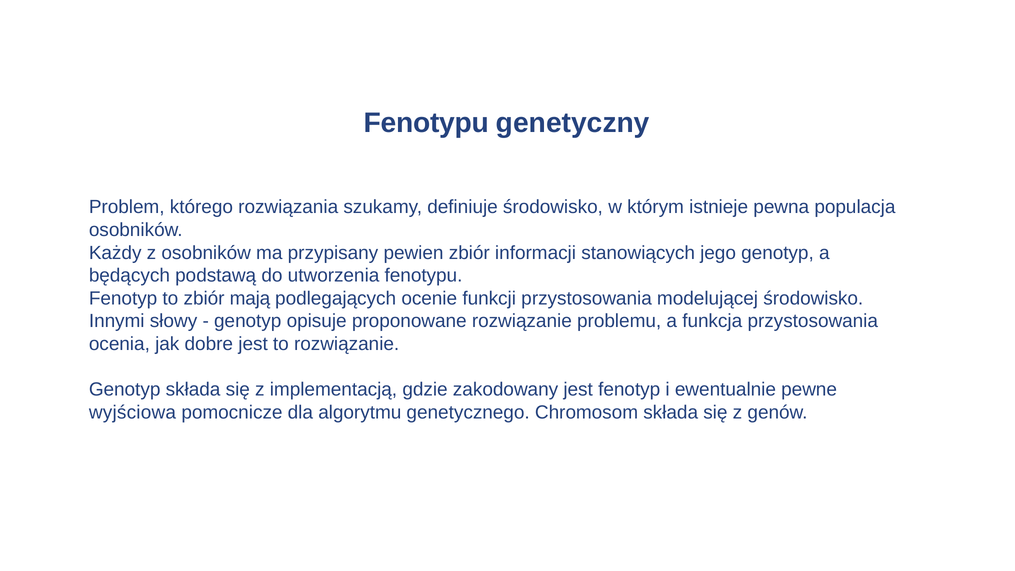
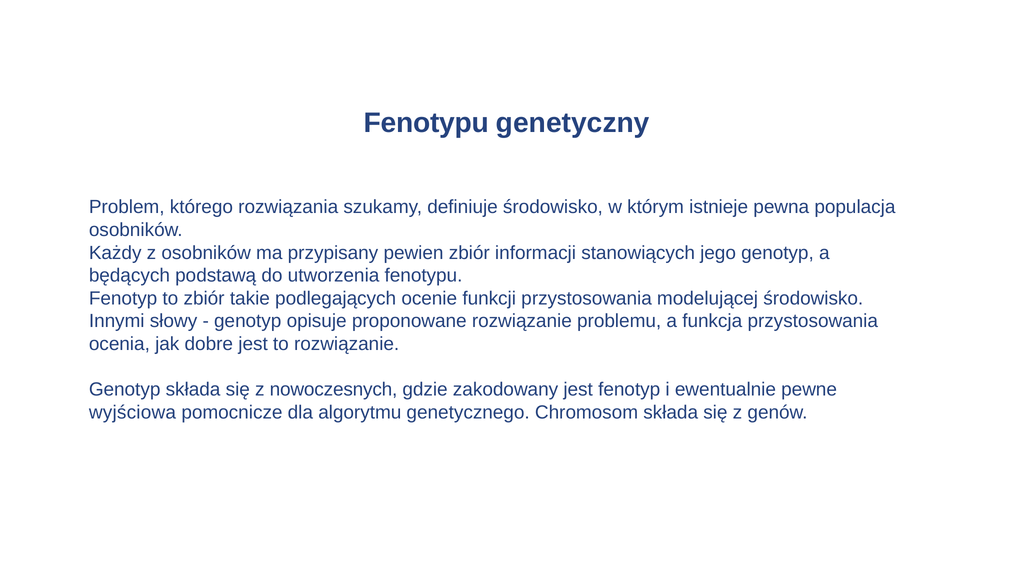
mają: mają -> takie
implementacją: implementacją -> nowoczesnych
